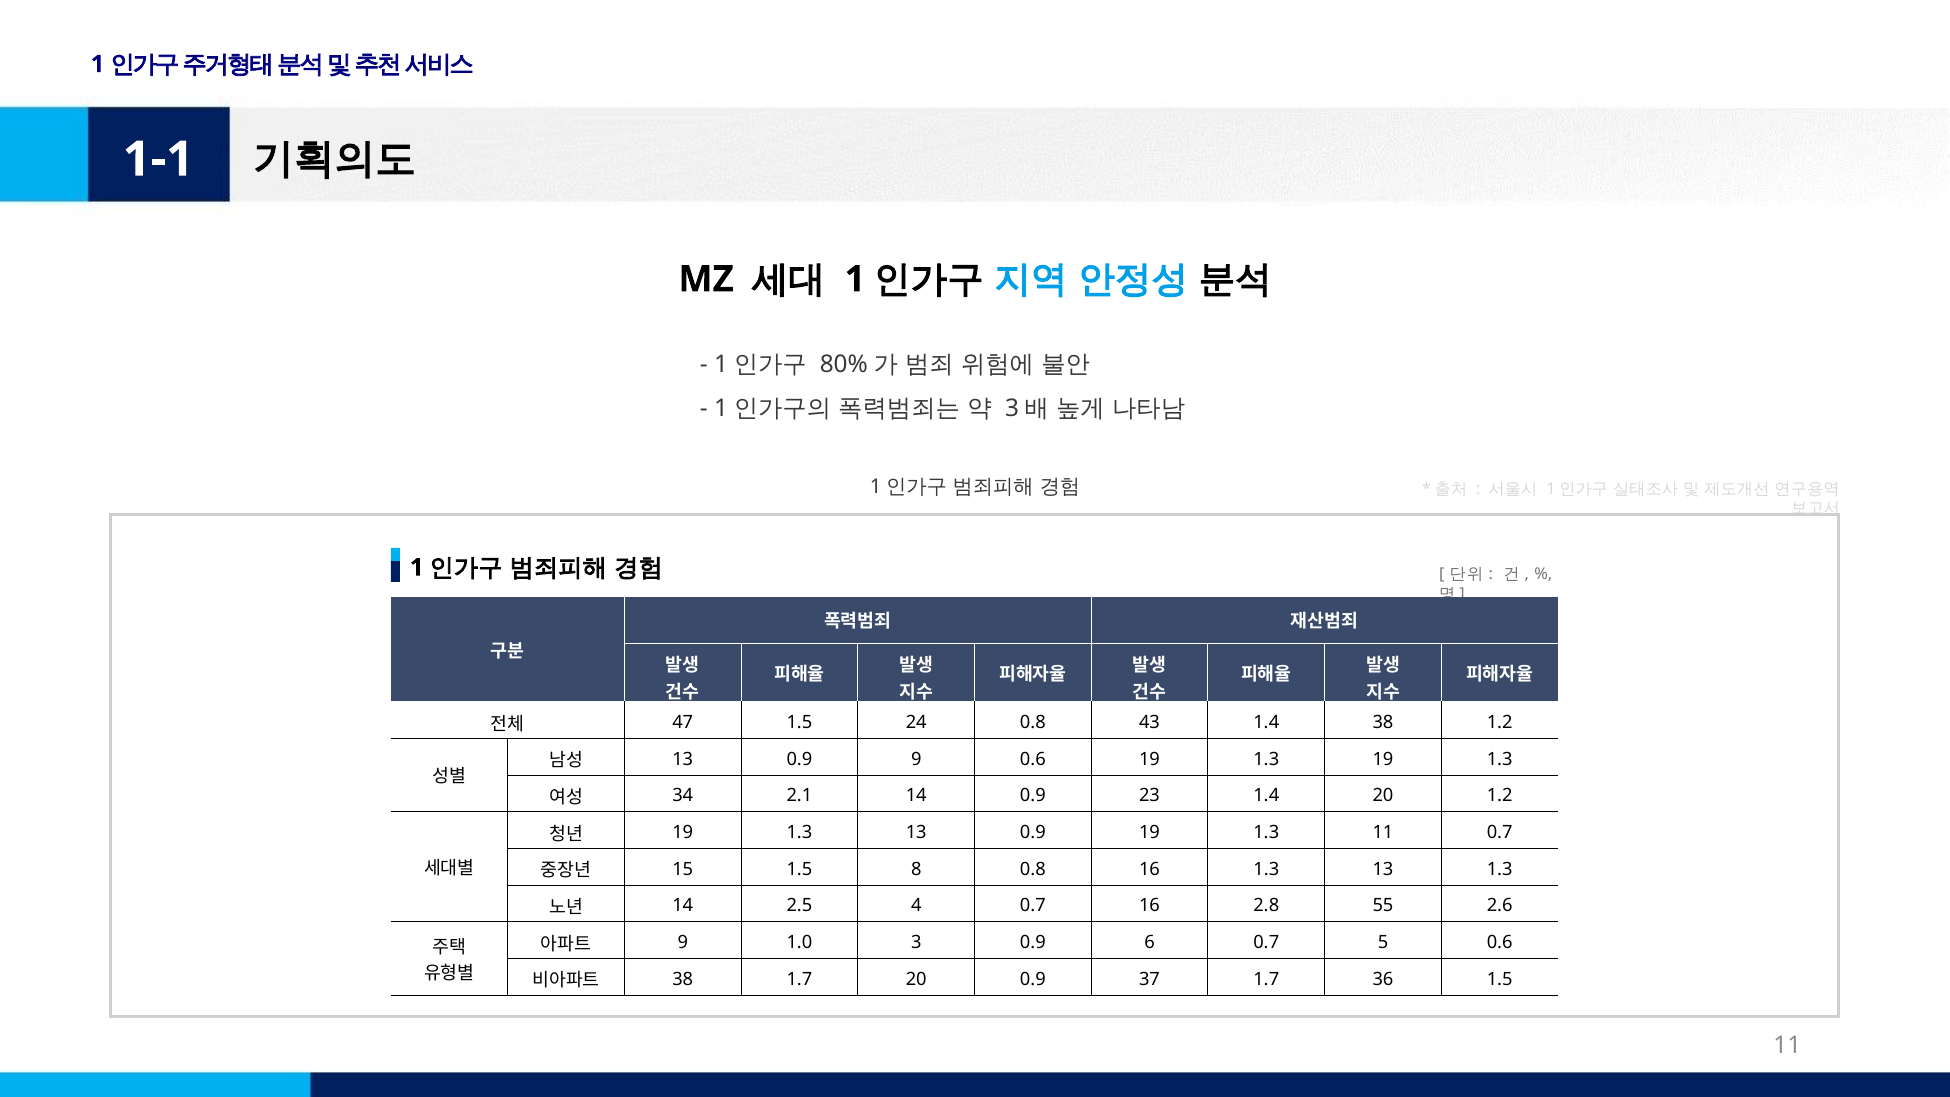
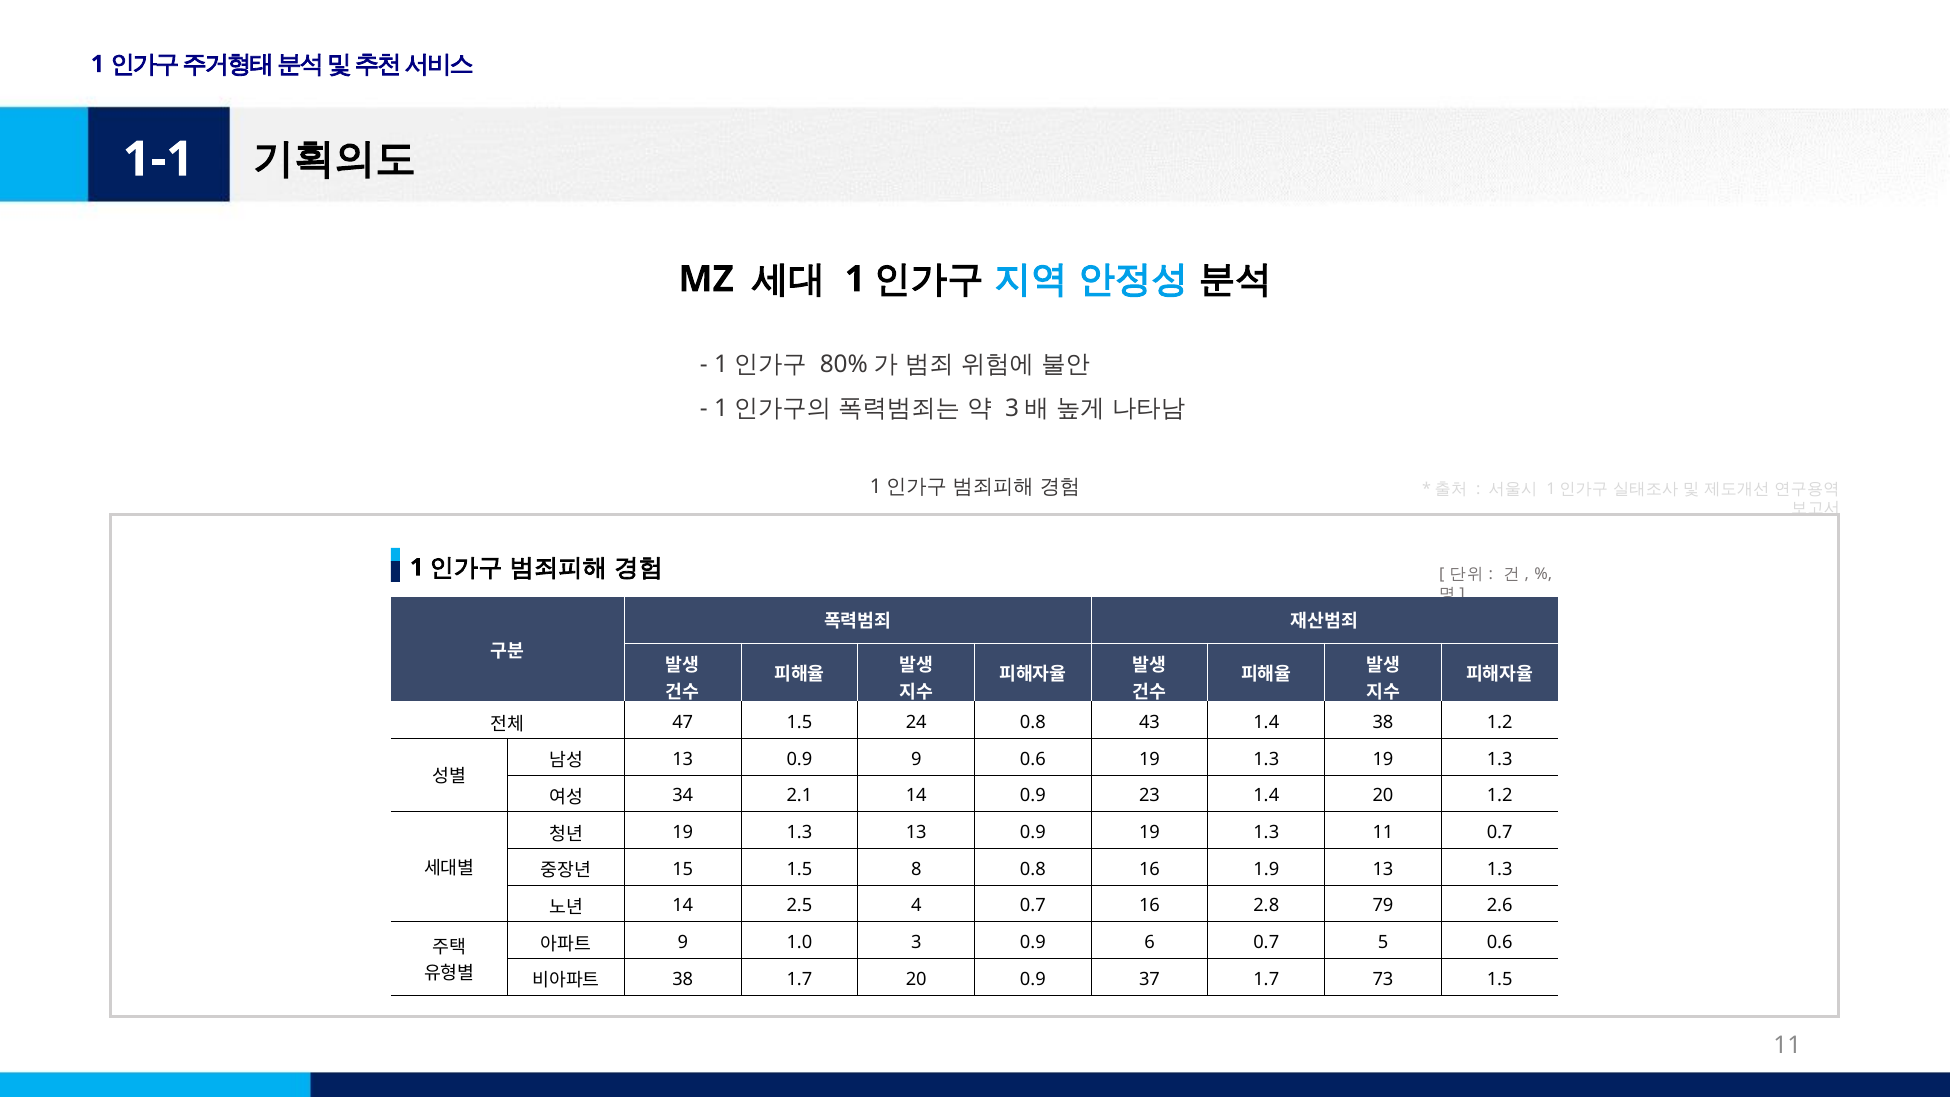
16 1.3: 1.3 -> 1.9
55: 55 -> 79
36: 36 -> 73
